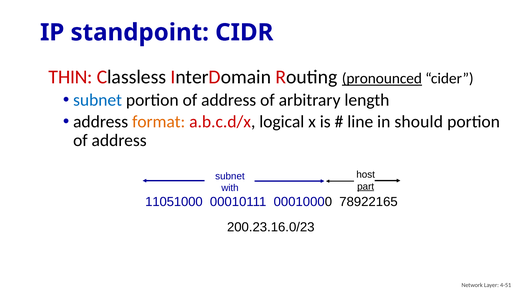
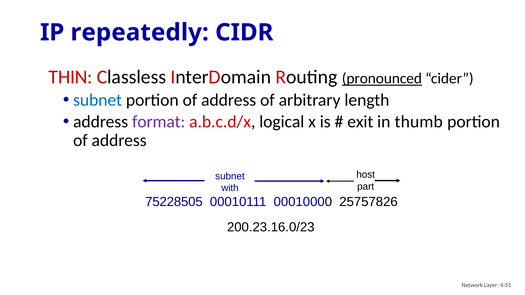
standpoint: standpoint -> repeatedly
format colour: orange -> purple
line: line -> exit
should: should -> thumb
part underline: present -> none
11051000: 11051000 -> 75228505
78922165: 78922165 -> 25757826
